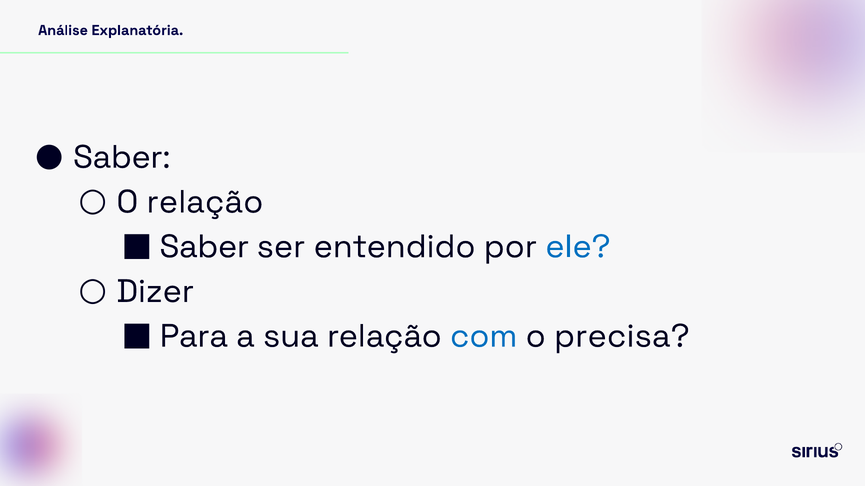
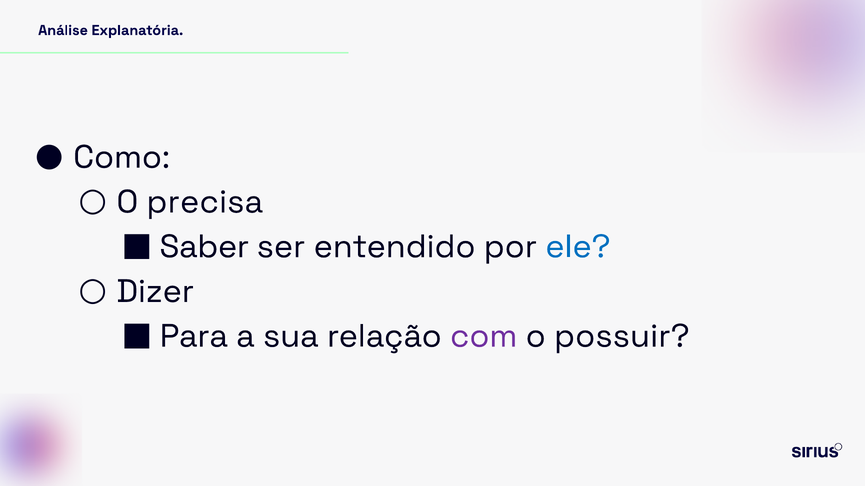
Saber at (122, 157): Saber -> Como
O relação: relação -> precisa
com colour: blue -> purple
precisa: precisa -> possuir
